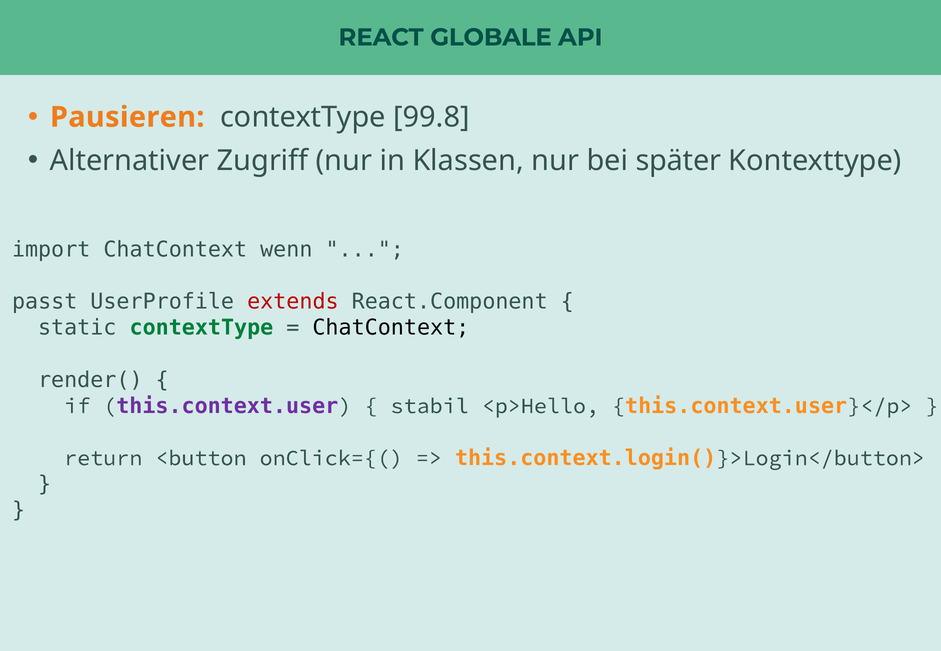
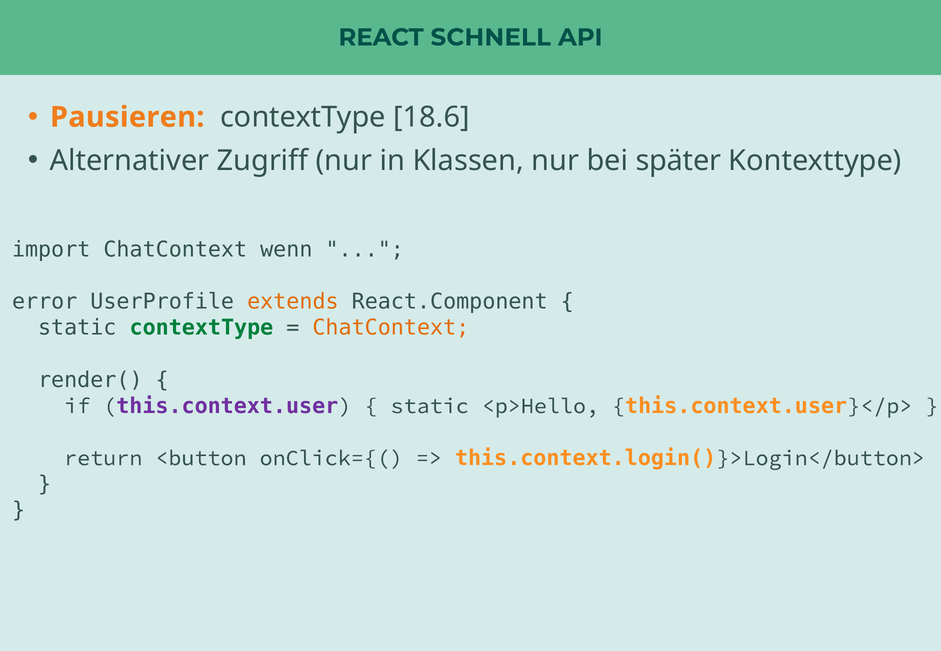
GLOBALE: GLOBALE -> SCHNELL
99.8: 99.8 -> 18.6
passt: passt -> error
extends colour: red -> orange
ChatContext at (391, 328) colour: black -> orange
stabil at (430, 406): stabil -> static
